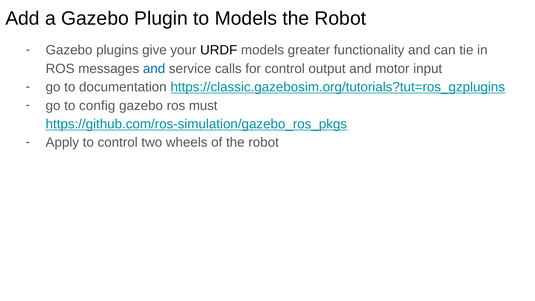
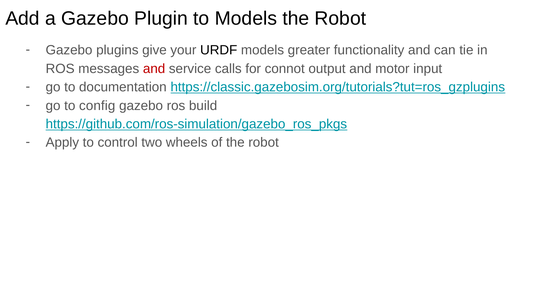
and at (154, 69) colour: blue -> red
for control: control -> connot
must: must -> build
